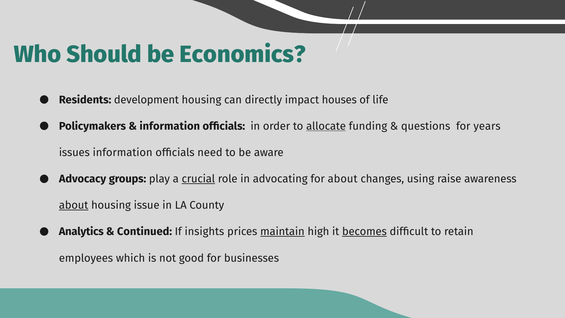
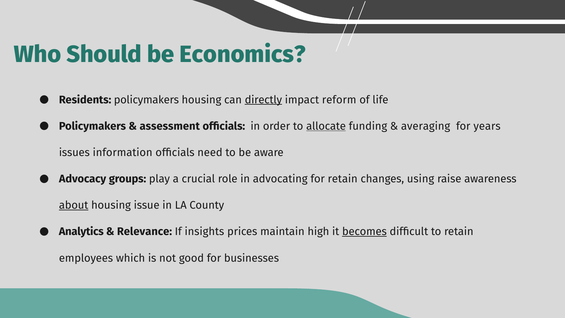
Residents development: development -> policymakers
directly underline: none -> present
houses: houses -> reform
information at (170, 126): information -> assessment
questions: questions -> averaging
crucial underline: present -> none
for about: about -> retain
Continued: Continued -> Relevance
maintain underline: present -> none
